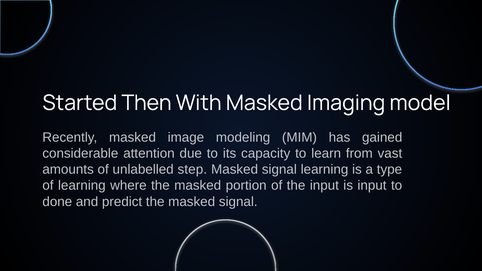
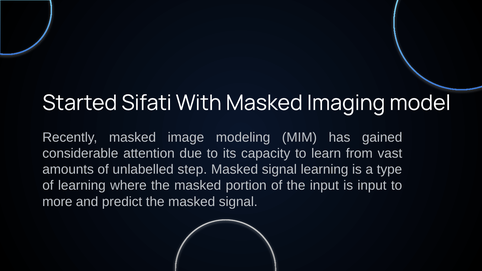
Then: Then -> Sifati
done: done -> more
